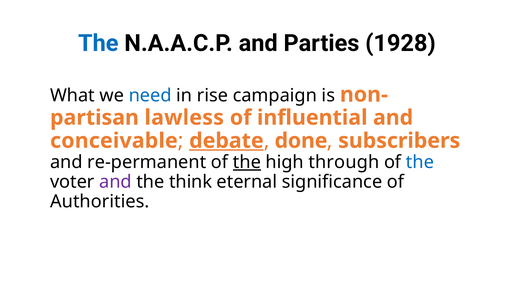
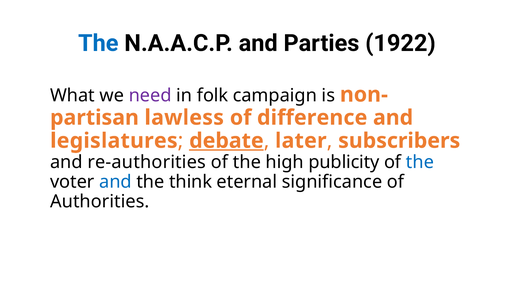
1928: 1928 -> 1922
need colour: blue -> purple
rise: rise -> folk
influential: influential -> difference
conceivable: conceivable -> legislatures
done: done -> later
re-permanent: re-permanent -> re-authorities
the at (247, 162) underline: present -> none
through: through -> publicity
and at (115, 181) colour: purple -> blue
